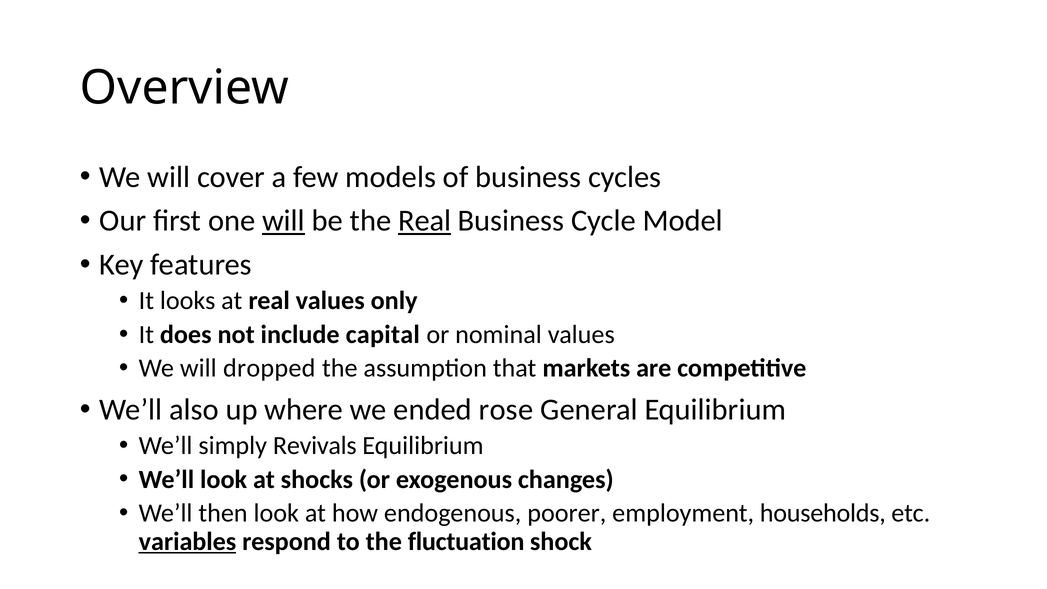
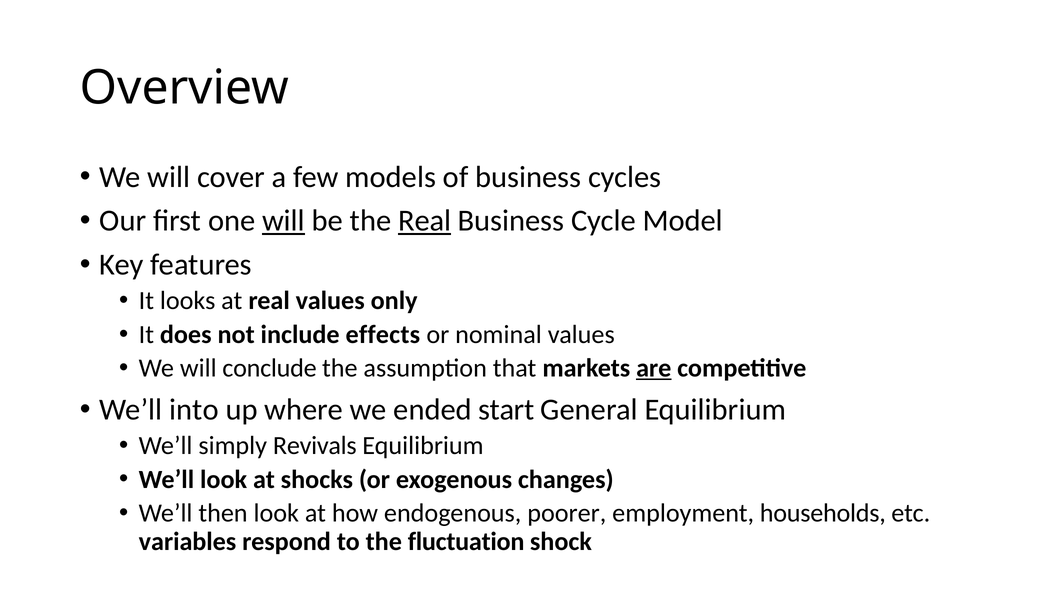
capital: capital -> effects
dropped: dropped -> conclude
are underline: none -> present
also: also -> into
rose: rose -> start
variables underline: present -> none
